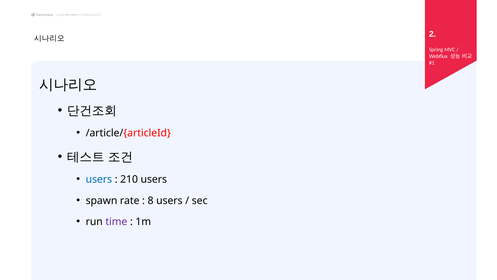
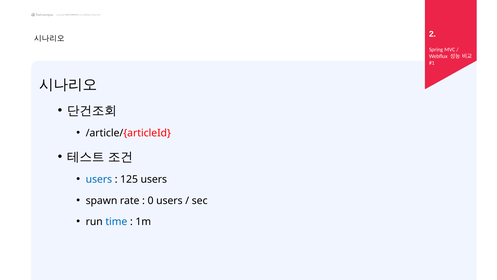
210: 210 -> 125
8: 8 -> 0
time colour: purple -> blue
